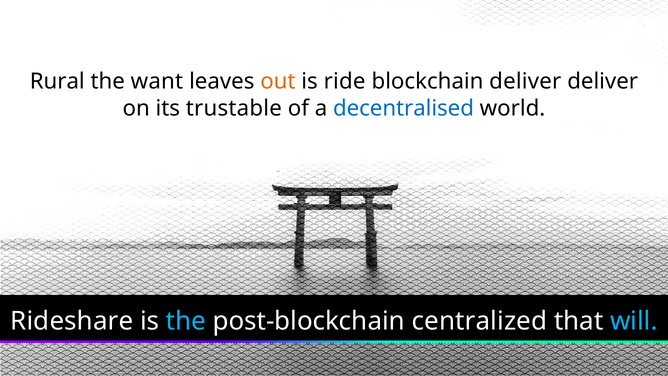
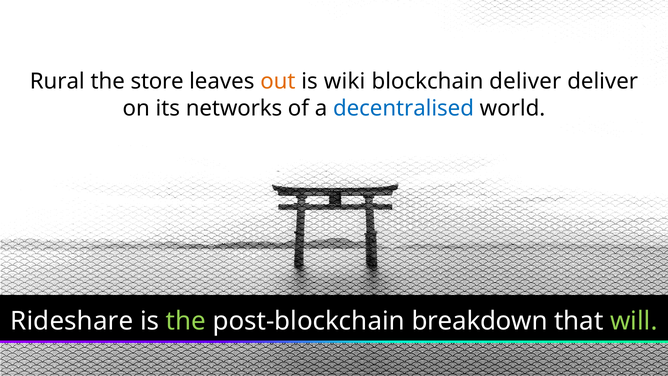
want: want -> store
ride: ride -> wiki
trustable: trustable -> networks
the at (186, 321) colour: light blue -> light green
centralized: centralized -> breakdown
will colour: light blue -> light green
